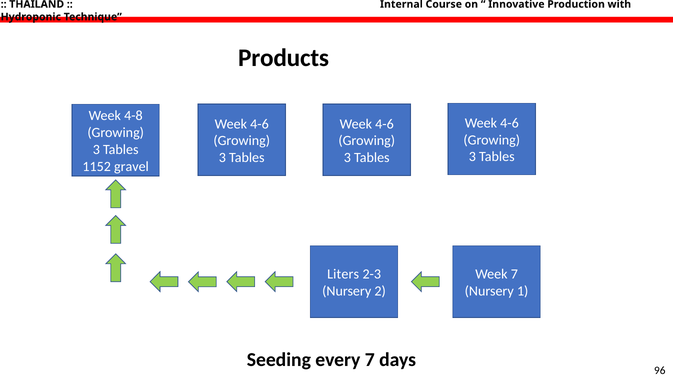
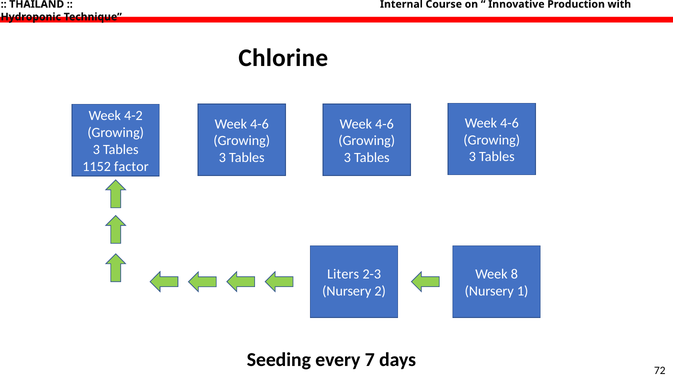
Products: Products -> Chlorine
4-8: 4-8 -> 4-2
gravel: gravel -> factor
Week 7: 7 -> 8
96: 96 -> 72
